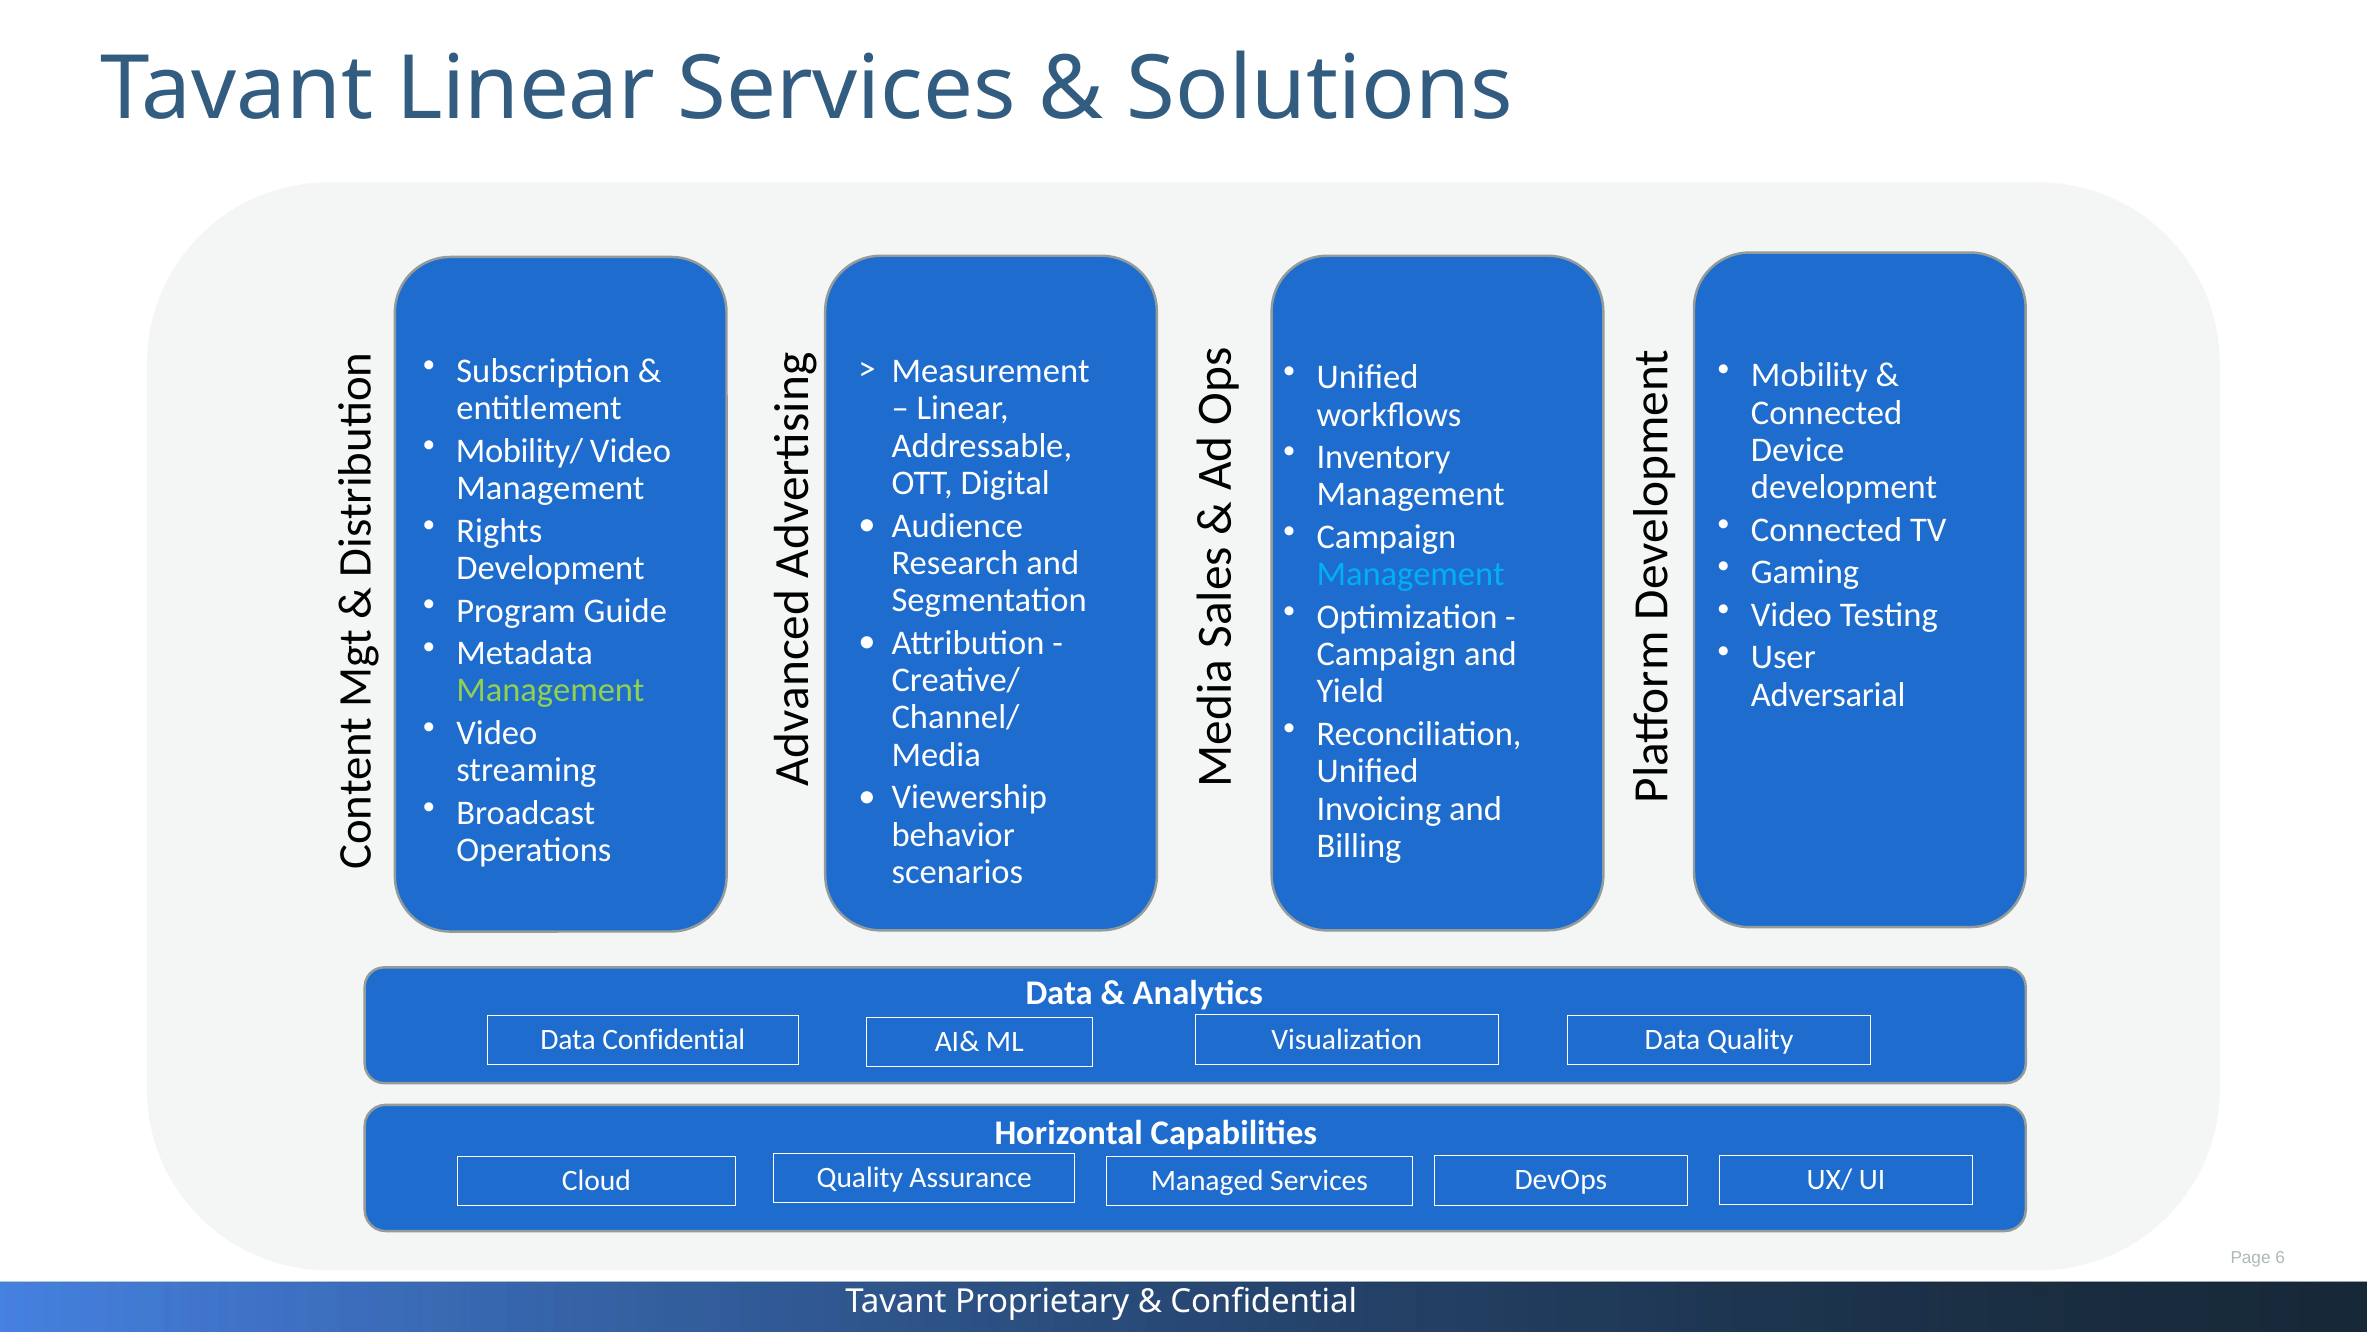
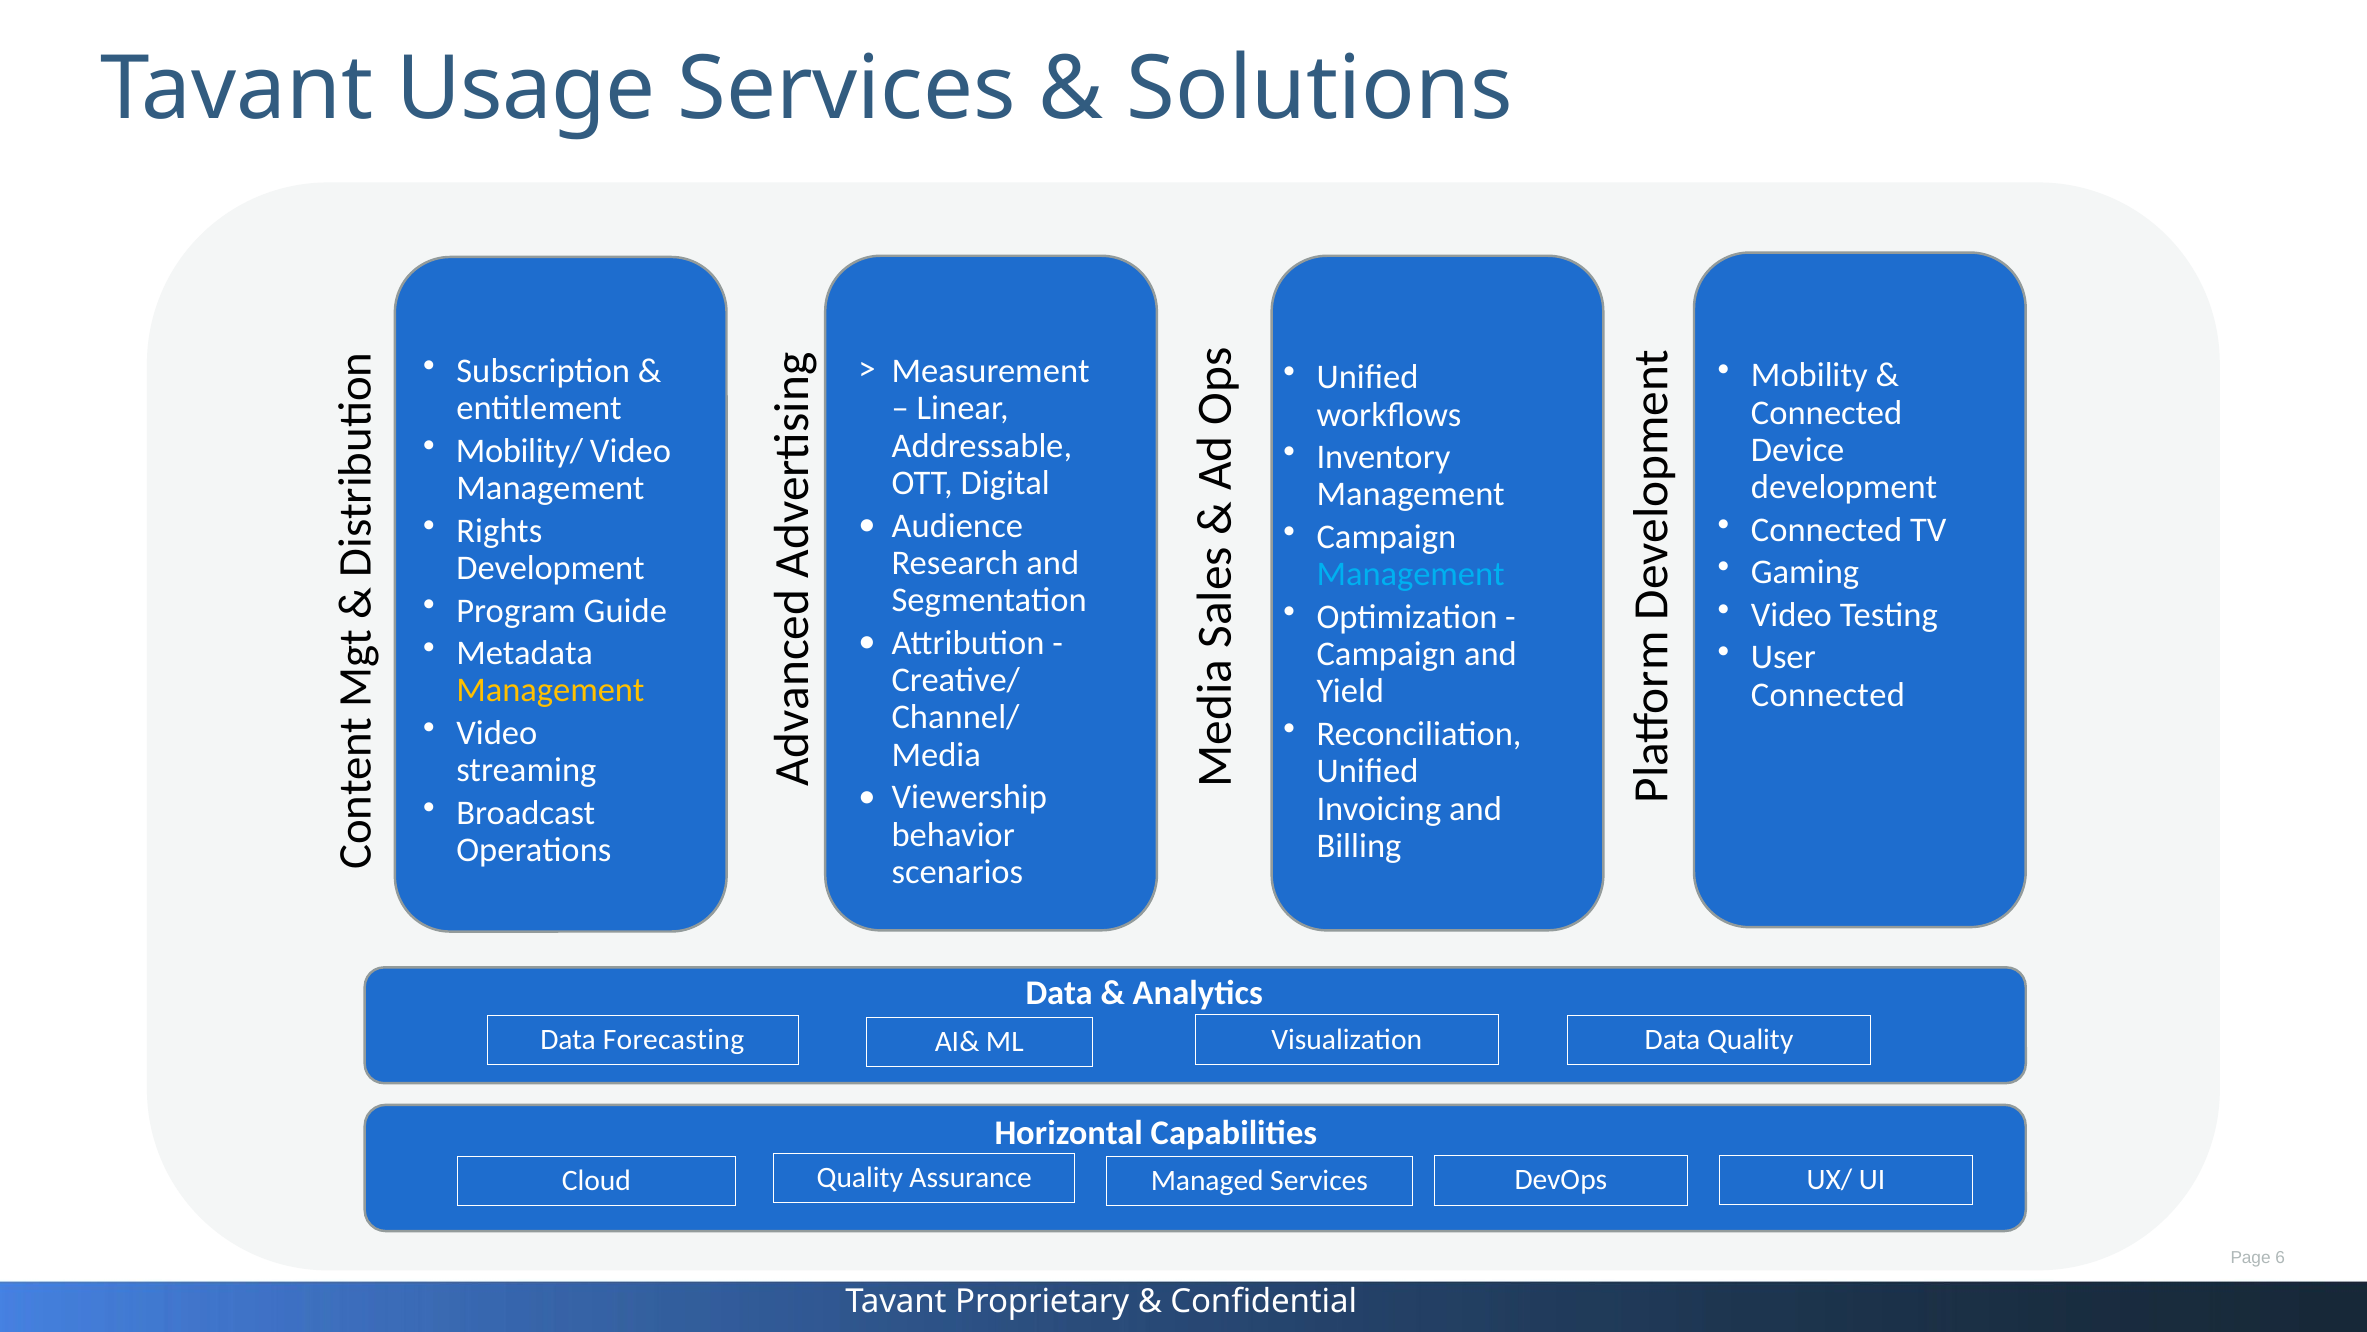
Tavant Linear: Linear -> Usage
Management at (550, 690) colour: light green -> yellow
Adversarial at (1828, 694): Adversarial -> Connected
Data Confidential: Confidential -> Forecasting
